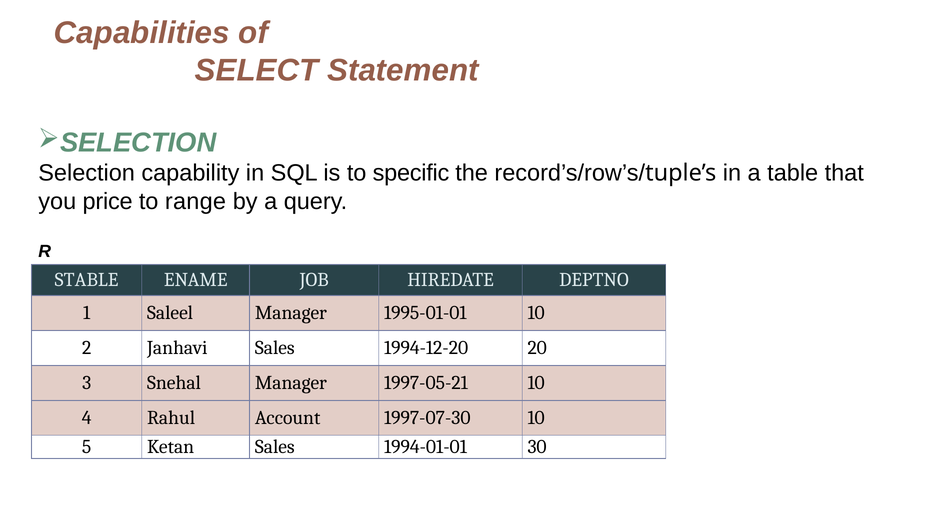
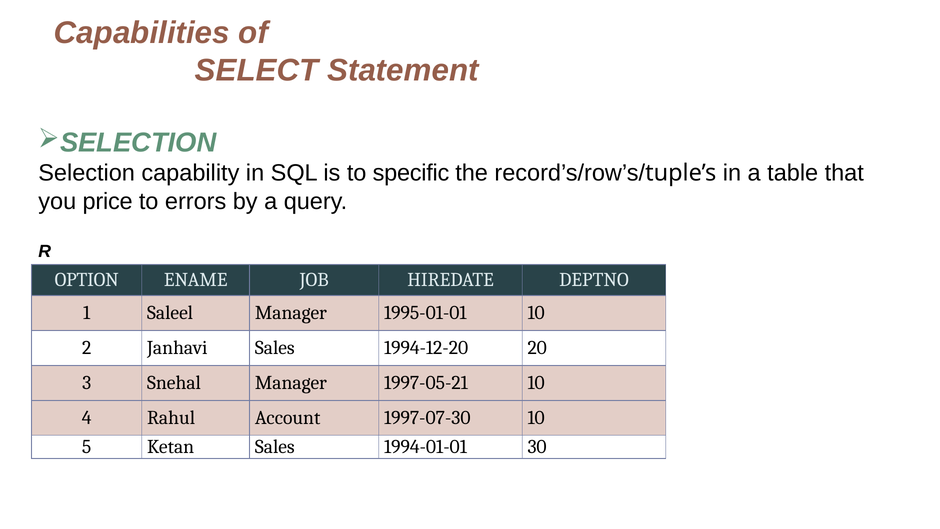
range: range -> errors
STABLE: STABLE -> OPTION
